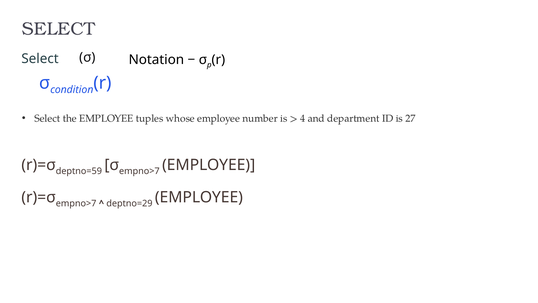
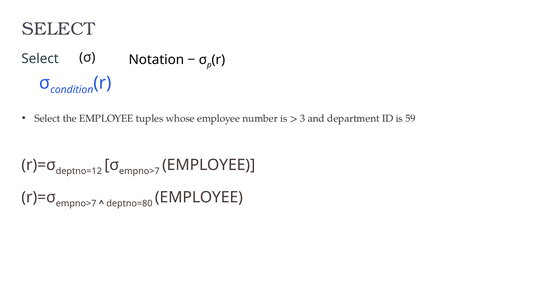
4: 4 -> 3
27: 27 -> 59
deptno=59: deptno=59 -> deptno=12
deptno=29: deptno=29 -> deptno=80
